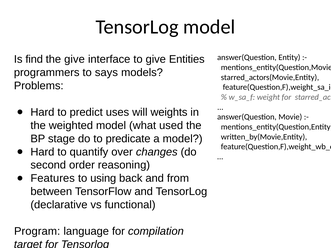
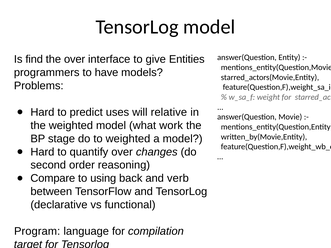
the give: give -> over
says: says -> have
weights: weights -> relative
used: used -> work
to predicate: predicate -> weighted
Features: Features -> Compare
from: from -> verb
